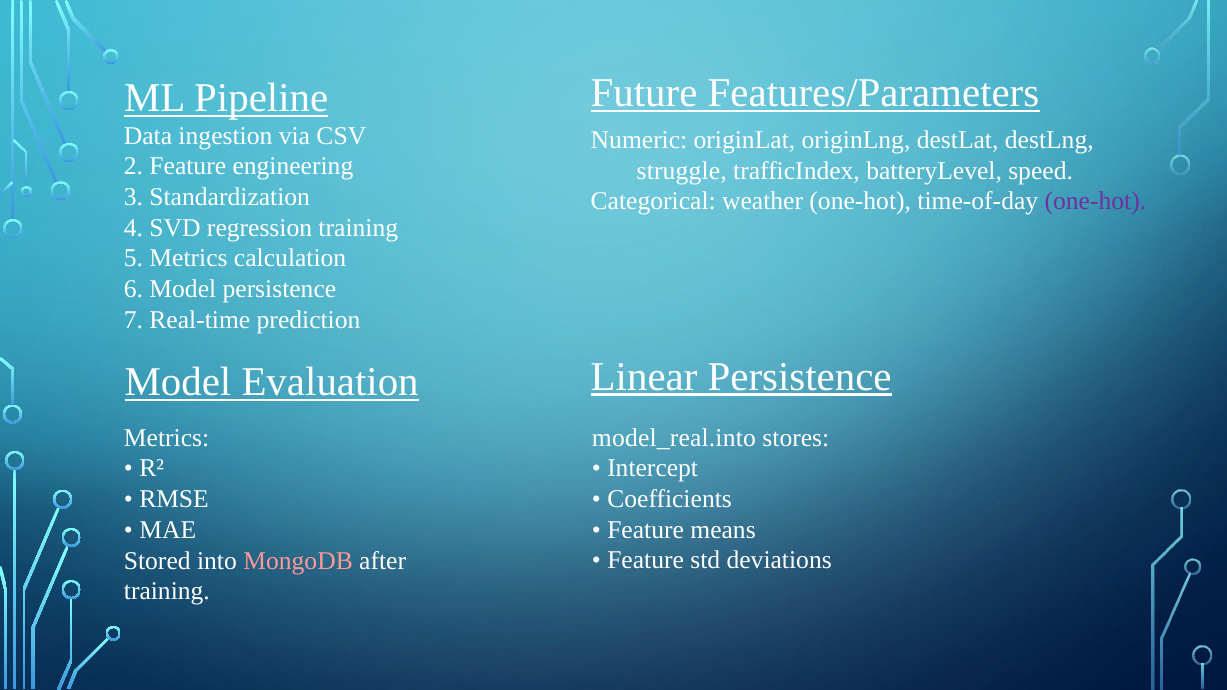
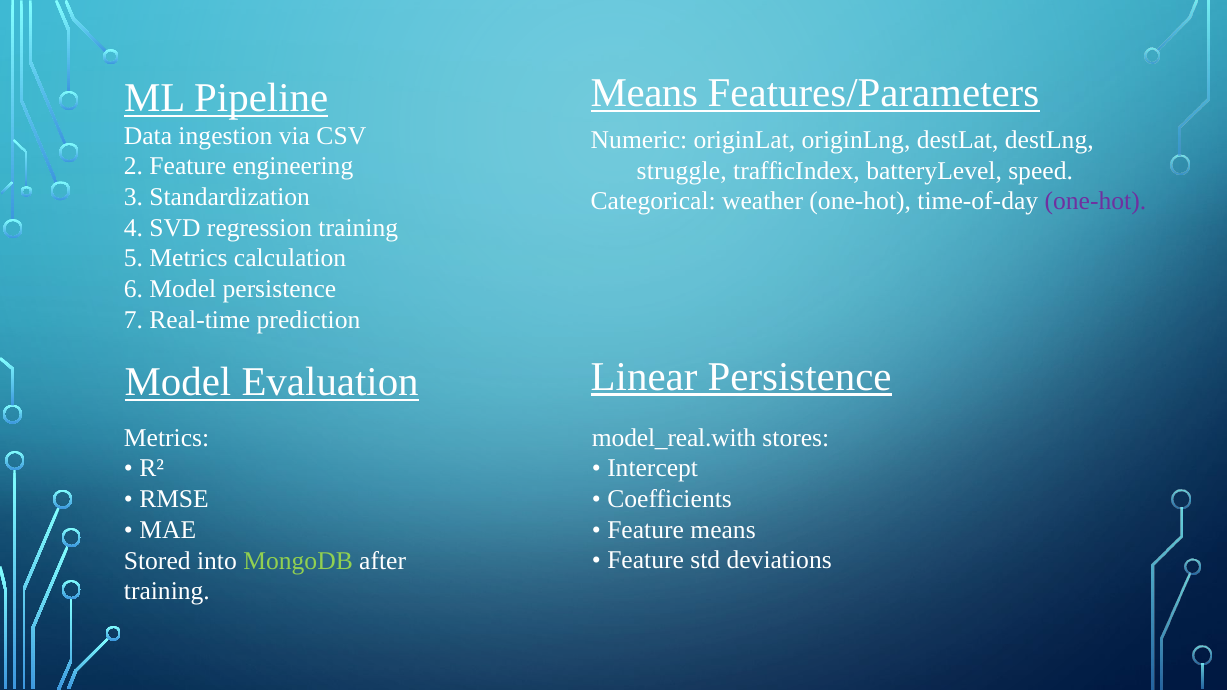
Future at (644, 93): Future -> Means
model_real.into: model_real.into -> model_real.with
MongoDB colour: pink -> light green
